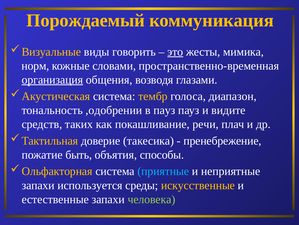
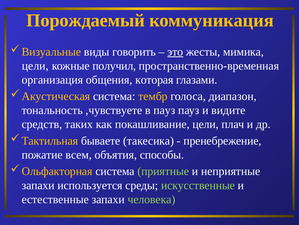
норм at (35, 66): норм -> цели
словами: словами -> получил
организация underline: present -> none
возводя: возводя -> которая
,одобрении: ,одобрении -> ,чувствуете
покашливание речи: речи -> цели
доверие: доверие -> бываете
быть: быть -> всем
приятные colour: light blue -> light green
искусственные colour: yellow -> light green
